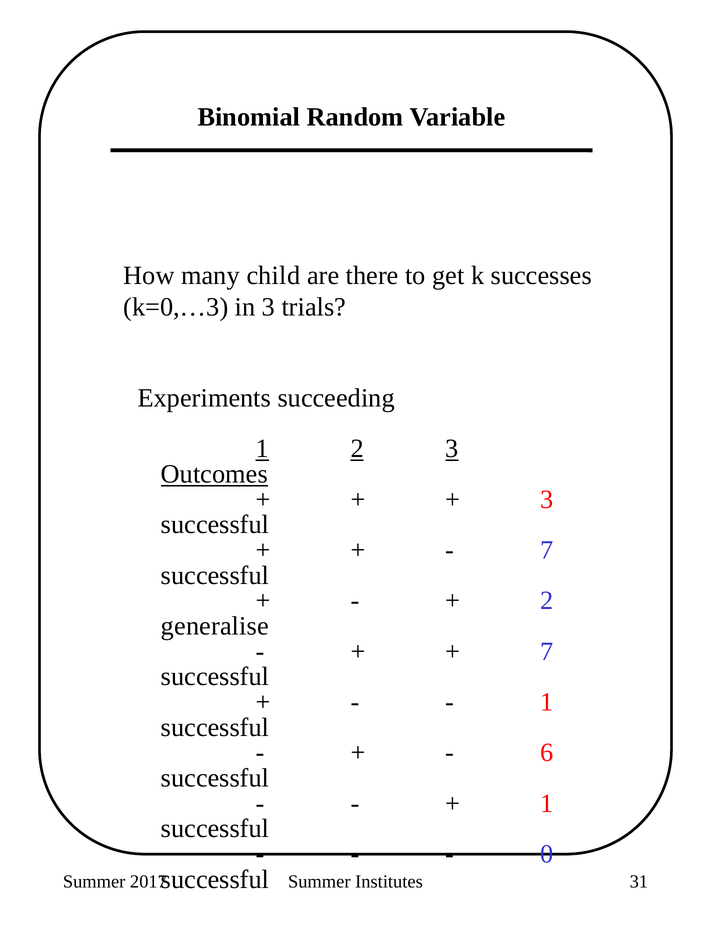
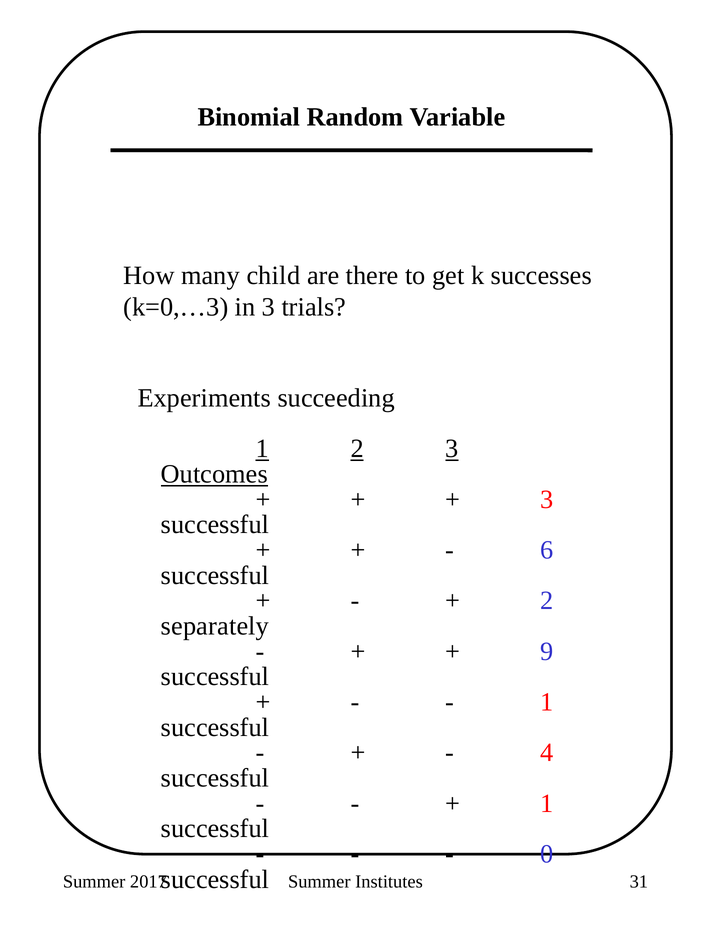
7 at (547, 549): 7 -> 6
generalise: generalise -> separately
7 at (547, 651): 7 -> 9
6: 6 -> 4
